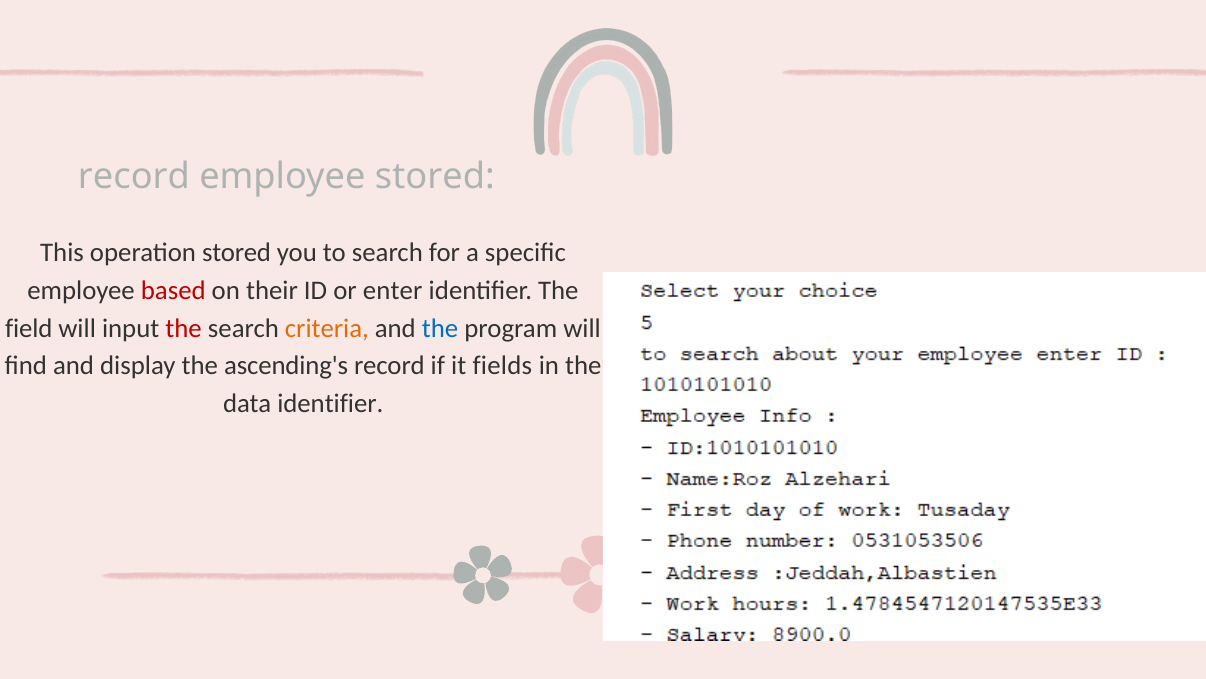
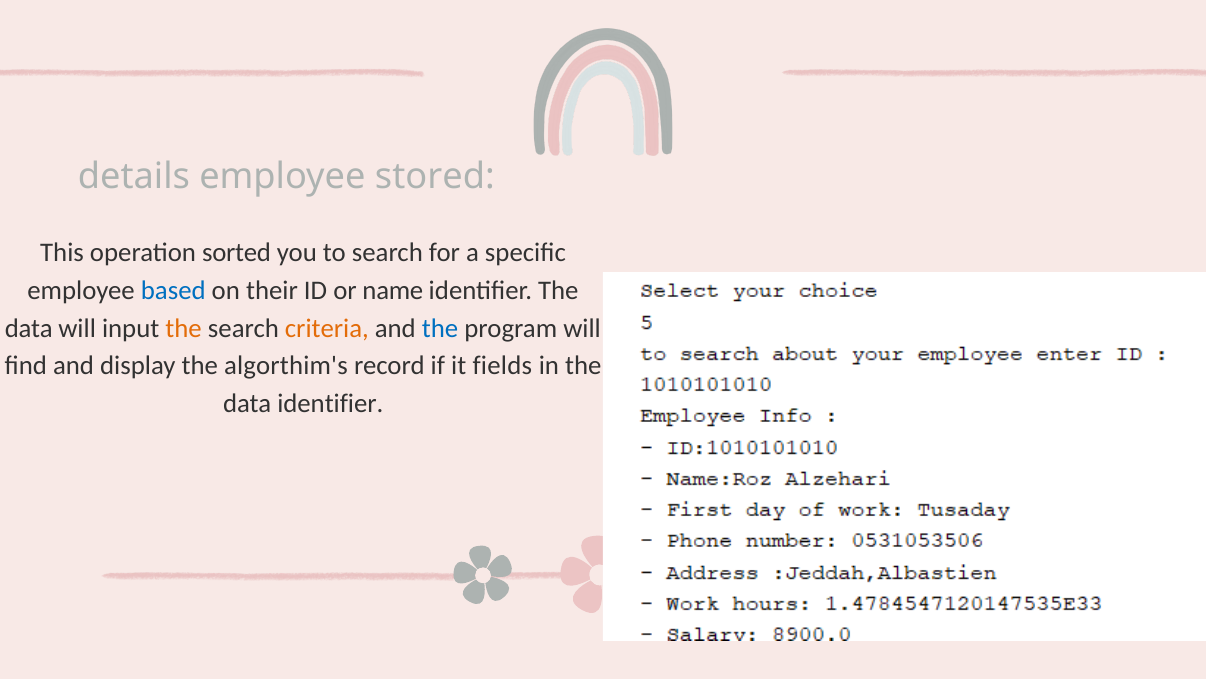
record at (134, 177): record -> details
operation stored: stored -> sorted
based colour: red -> blue
enter: enter -> name
field at (29, 328): field -> data
the at (184, 328) colour: red -> orange
ascending's: ascending's -> algorthim's
